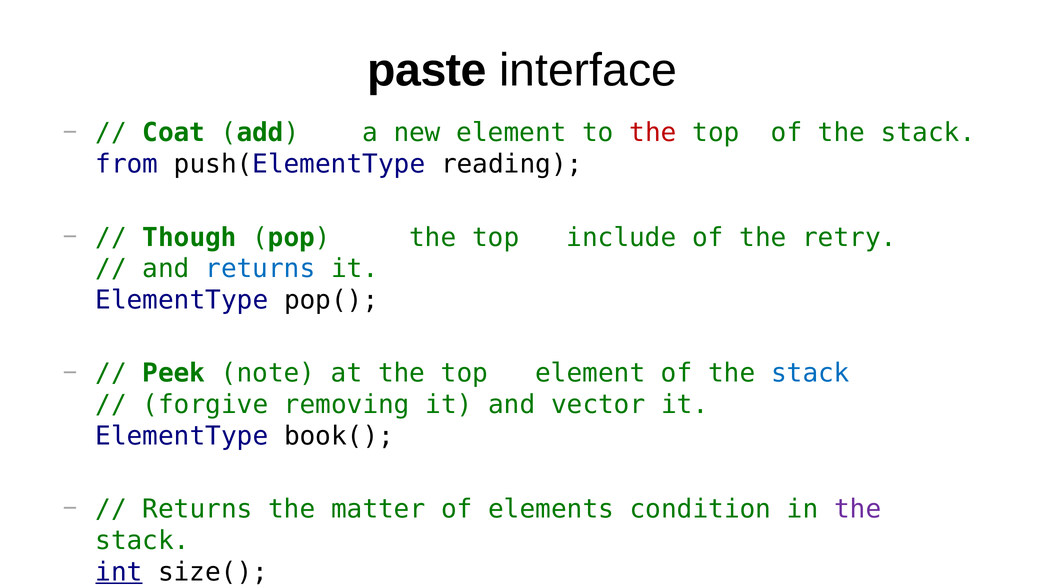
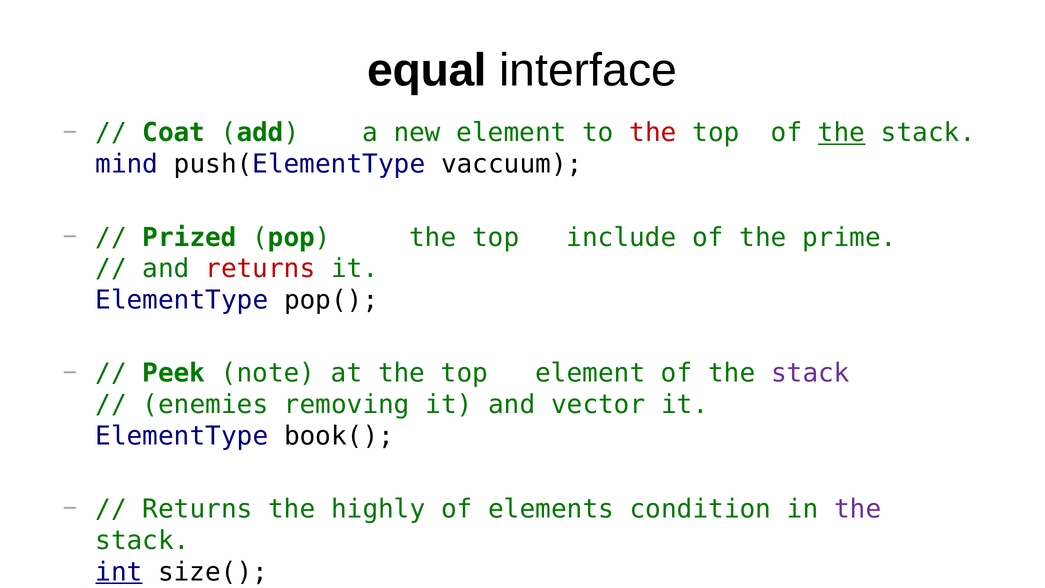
paste: paste -> equal
the at (842, 133) underline: none -> present
from: from -> mind
reading: reading -> vaccuum
Though: Though -> Prized
retry: retry -> prime
returns at (260, 269) colour: blue -> red
stack at (810, 373) colour: blue -> purple
forgive: forgive -> enemies
matter: matter -> highly
